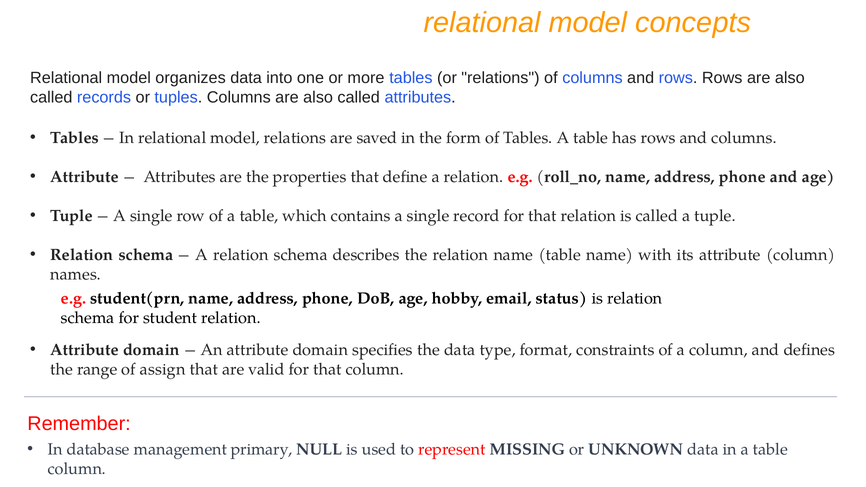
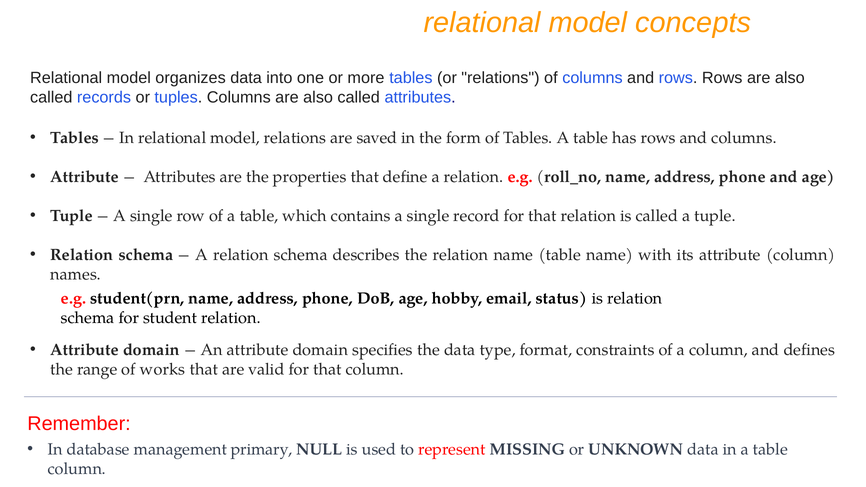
assign: assign -> works
